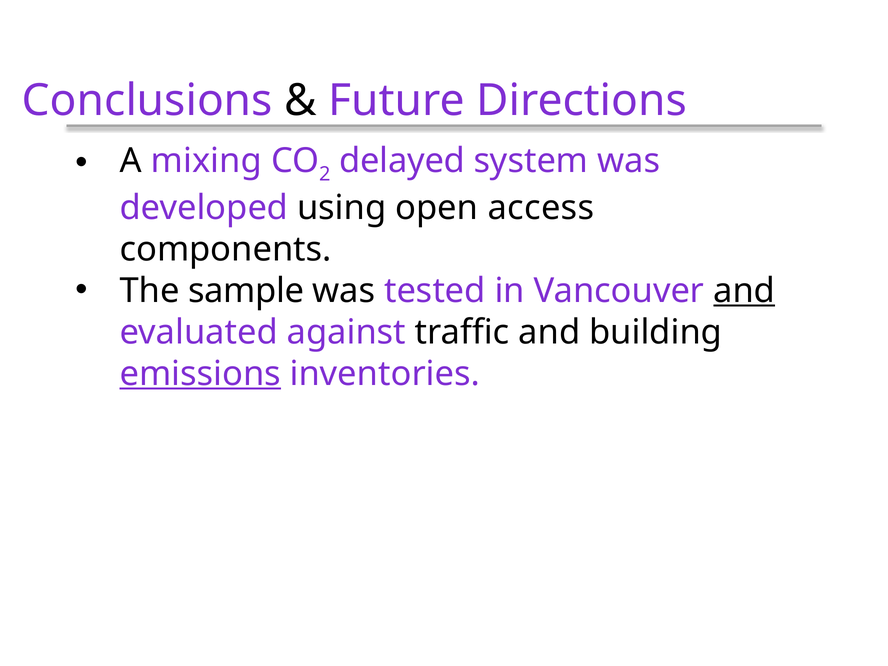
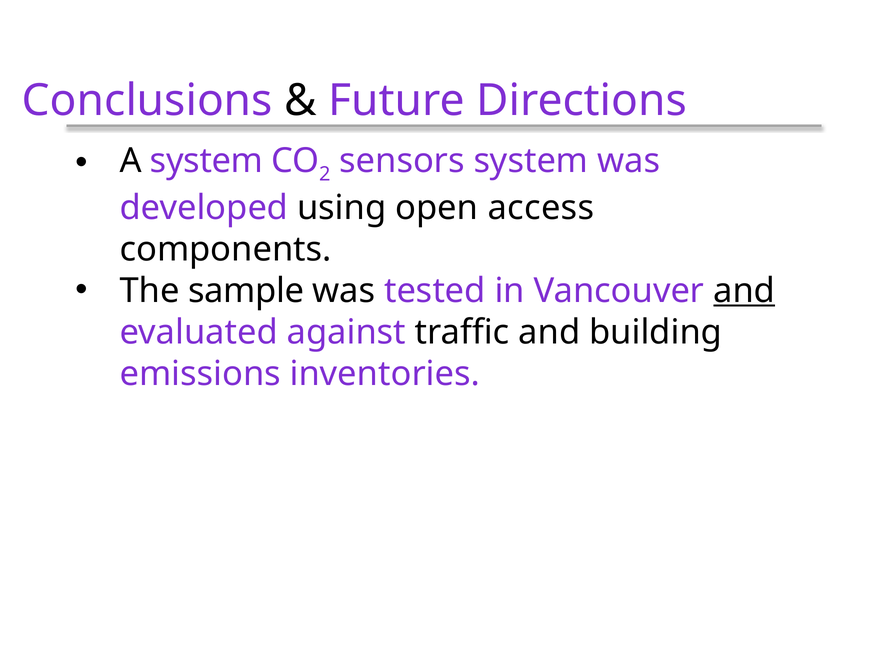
A mixing: mixing -> system
delayed: delayed -> sensors
emissions underline: present -> none
